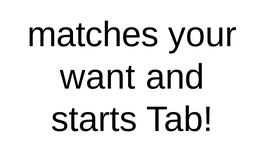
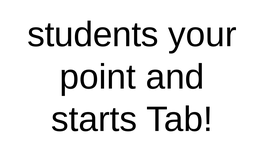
matches: matches -> students
want: want -> point
